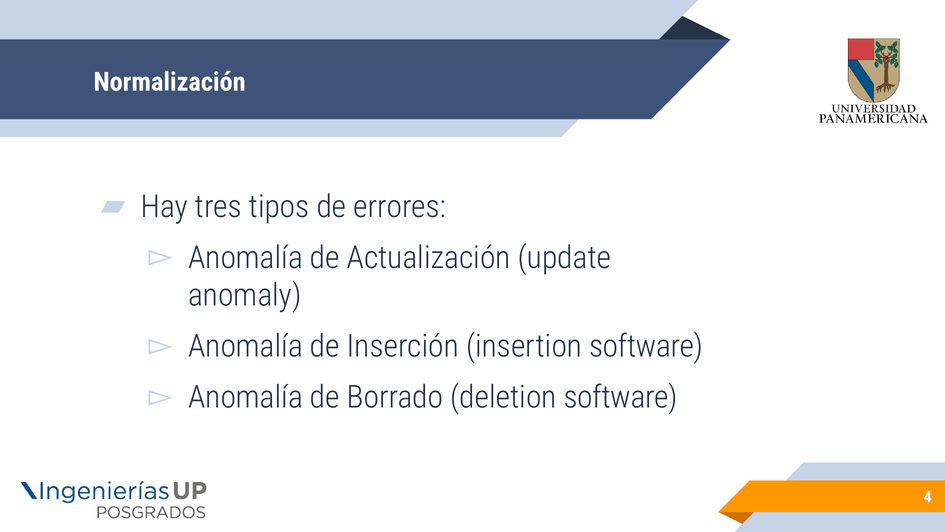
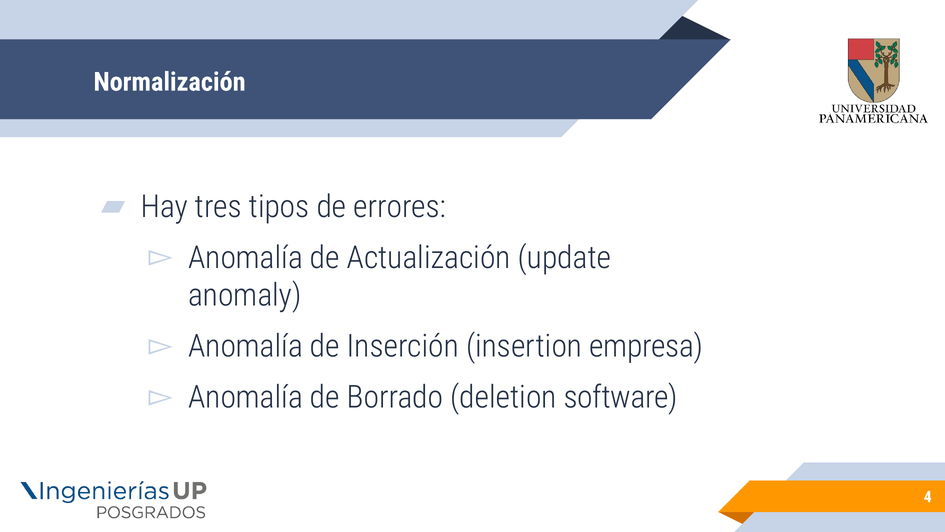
insertion software: software -> empresa
